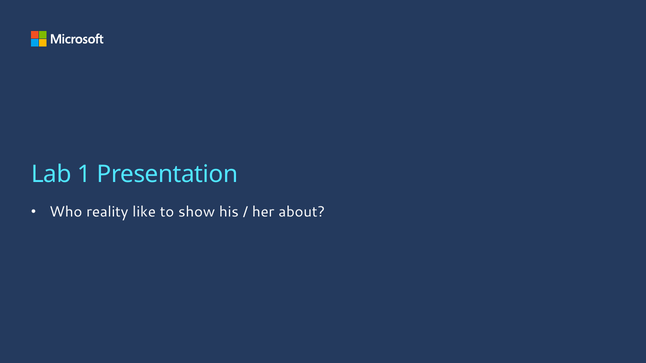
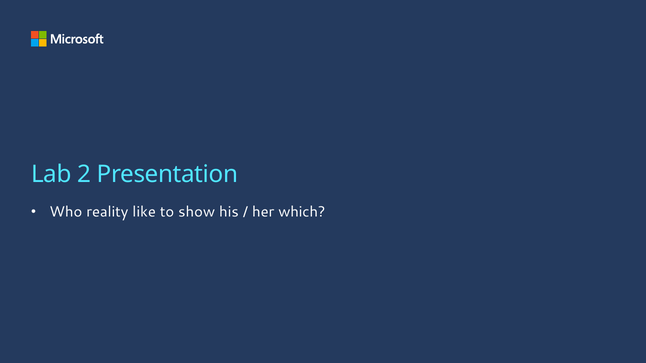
1: 1 -> 2
about: about -> which
